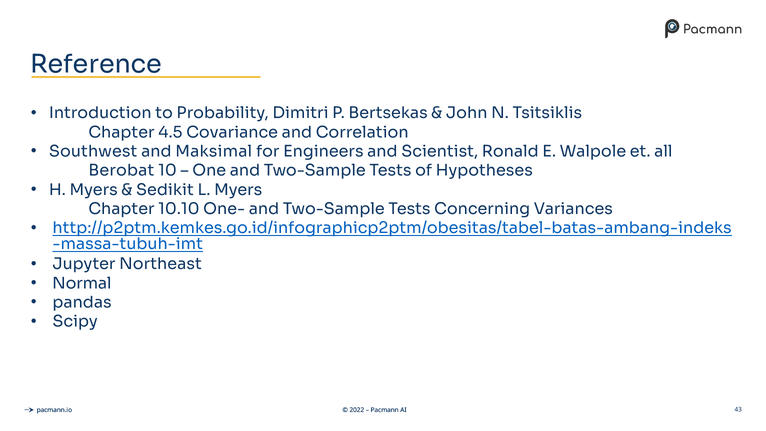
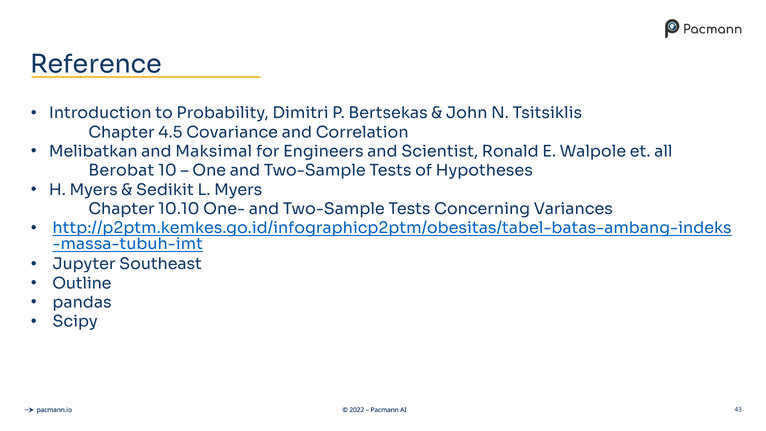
Southwest: Southwest -> Melibatkan
Northeast: Northeast -> Southeast
Normal: Normal -> Outline
